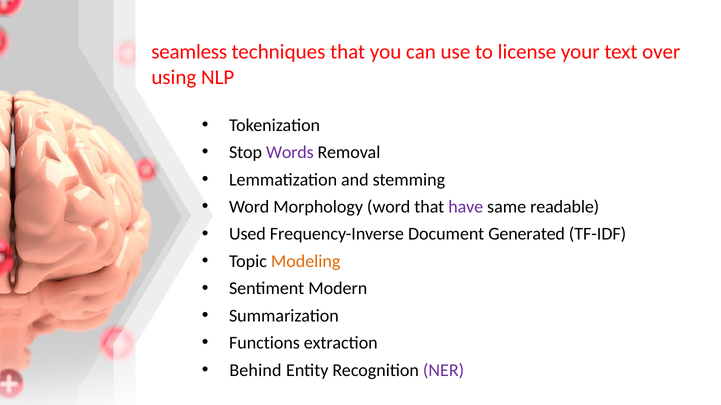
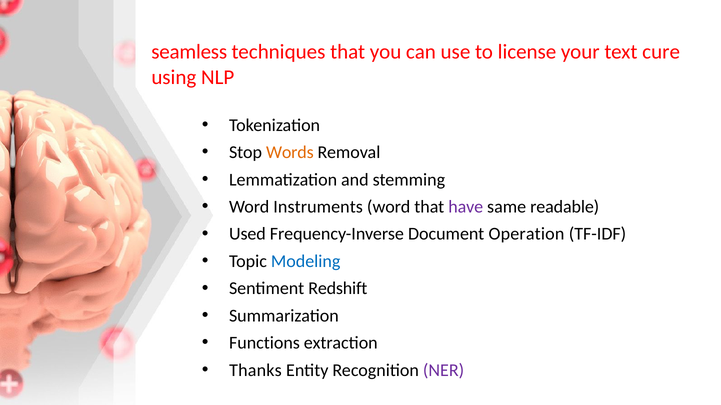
over: over -> cure
Words colour: purple -> orange
Morphology: Morphology -> Instruments
Generated: Generated -> Operation
Modeling colour: orange -> blue
Modern: Modern -> Redshift
Behind: Behind -> Thanks
